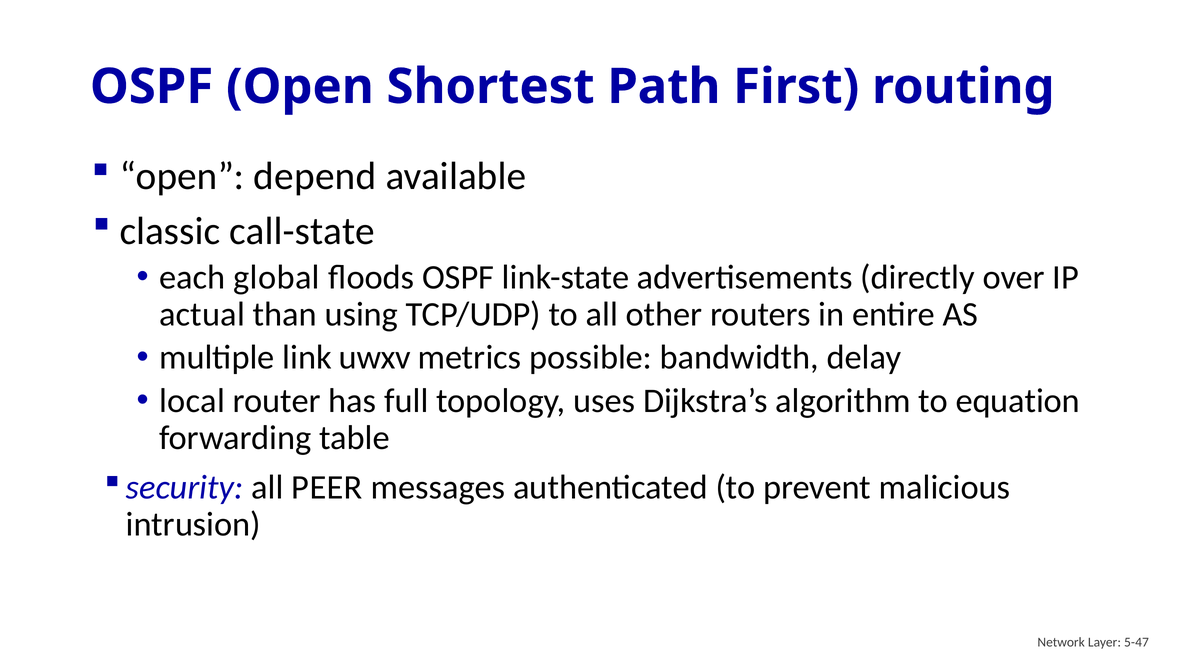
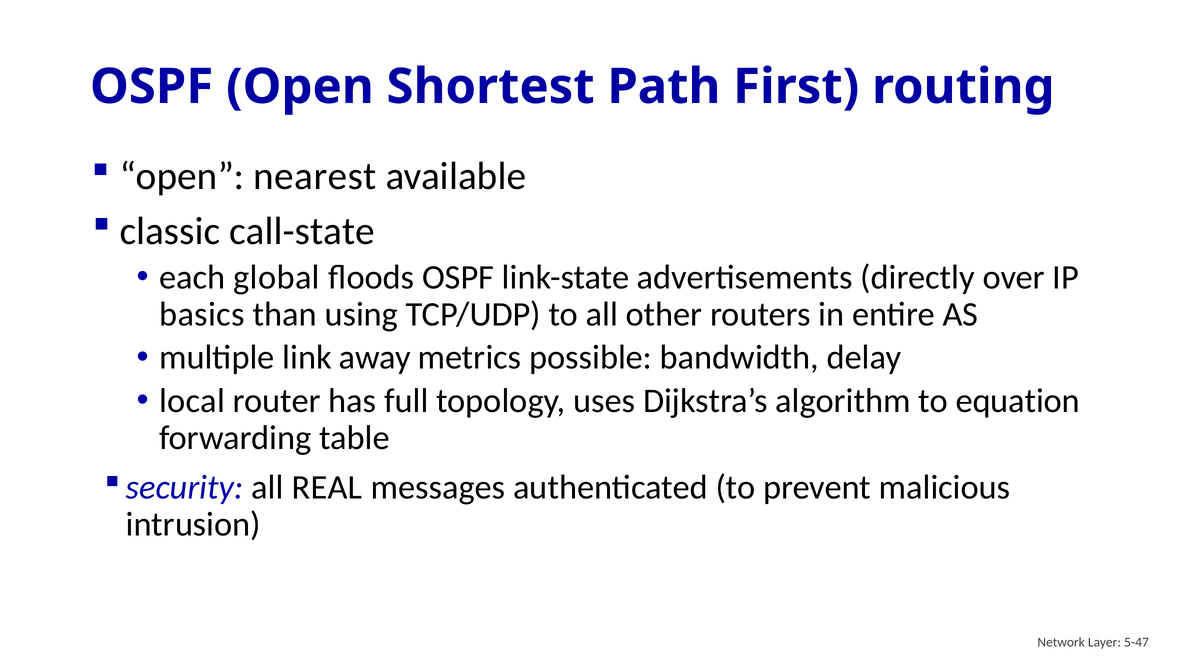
depend: depend -> nearest
actual: actual -> basics
uwxv: uwxv -> away
PEER: PEER -> REAL
